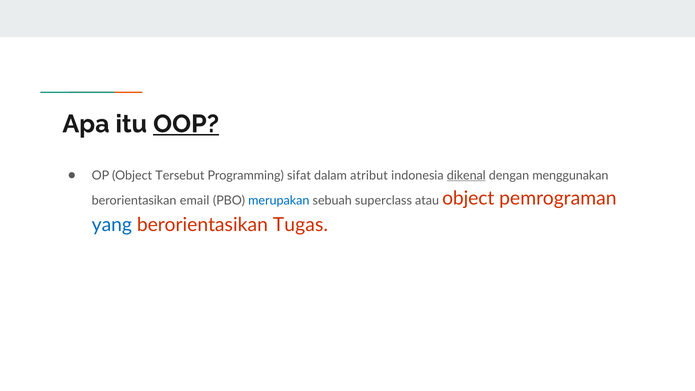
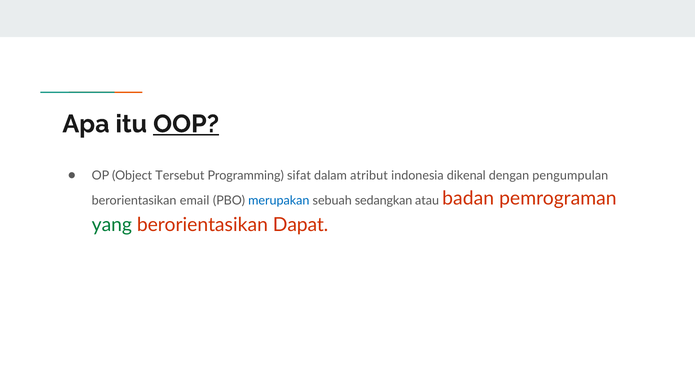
dikenal underline: present -> none
menggunakan: menggunakan -> pengumpulan
superclass: superclass -> sedangkan
atau object: object -> badan
yang colour: blue -> green
Tugas: Tugas -> Dapat
